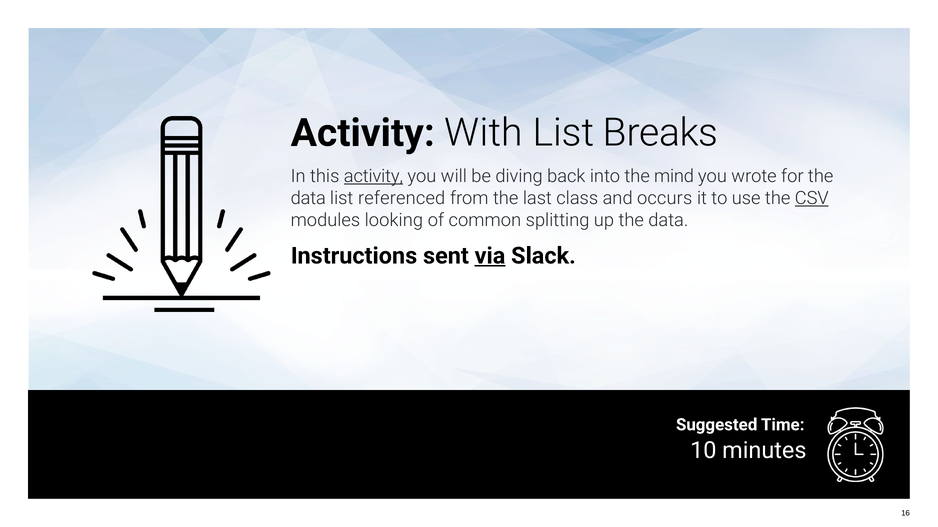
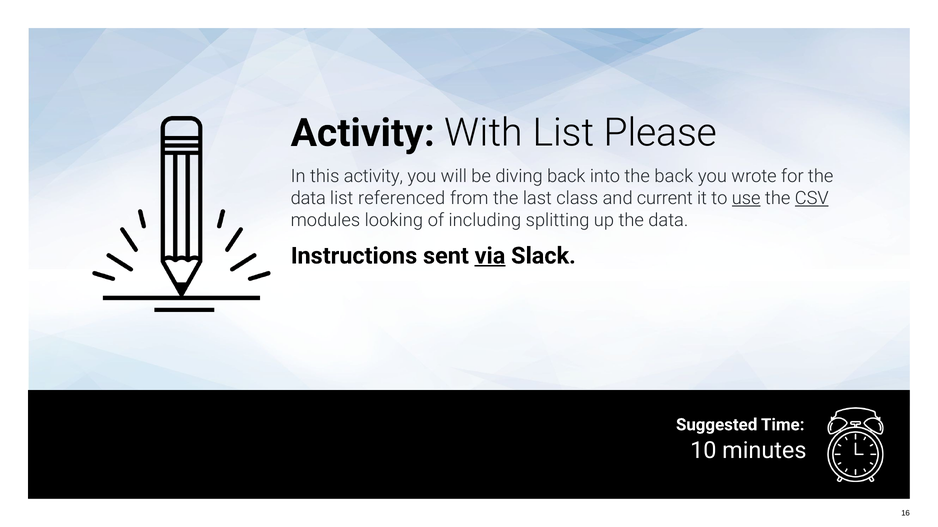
Breaks: Breaks -> Please
activity at (373, 177) underline: present -> none
the mind: mind -> back
occurs: occurs -> current
use underline: none -> present
common: common -> including
